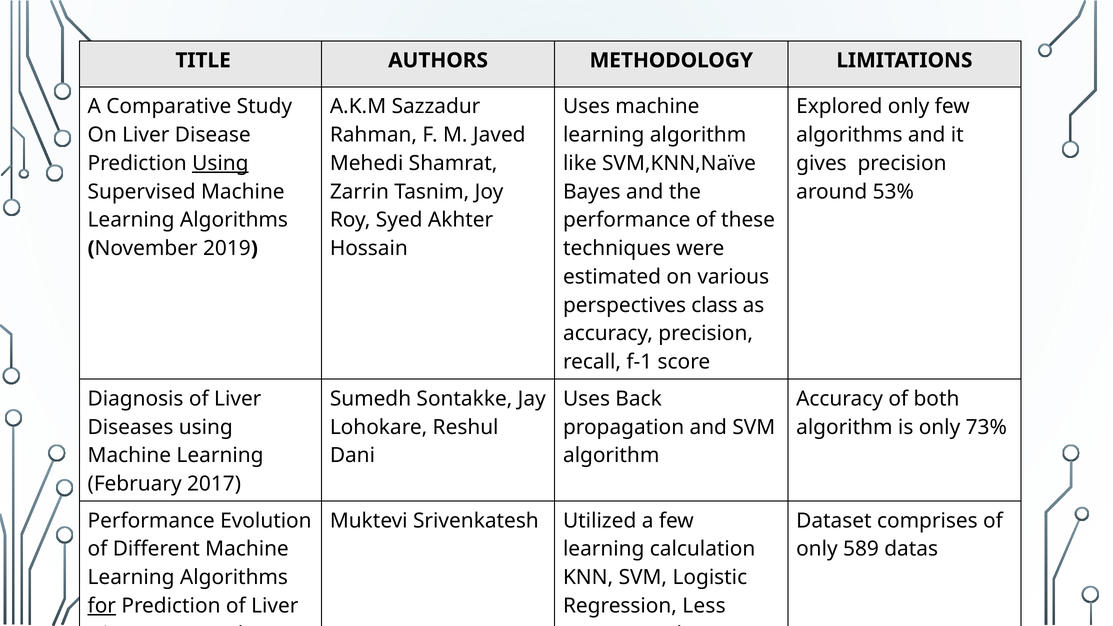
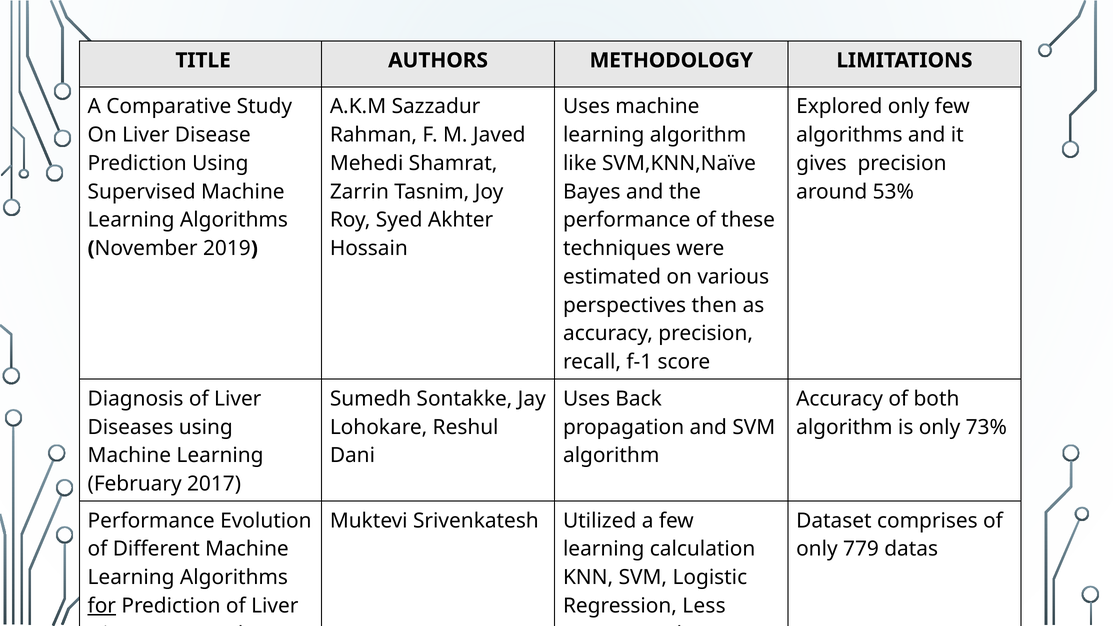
Using at (220, 163) underline: present -> none
class: class -> then
589: 589 -> 779
